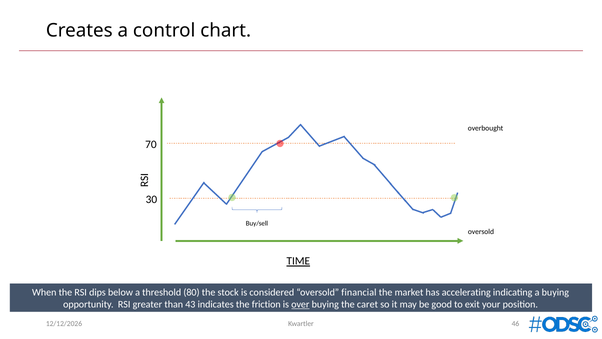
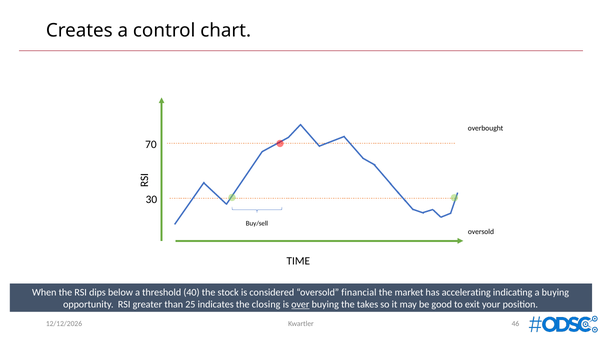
TIME underline: present -> none
80: 80 -> 40
43: 43 -> 25
friction: friction -> closing
caret: caret -> takes
